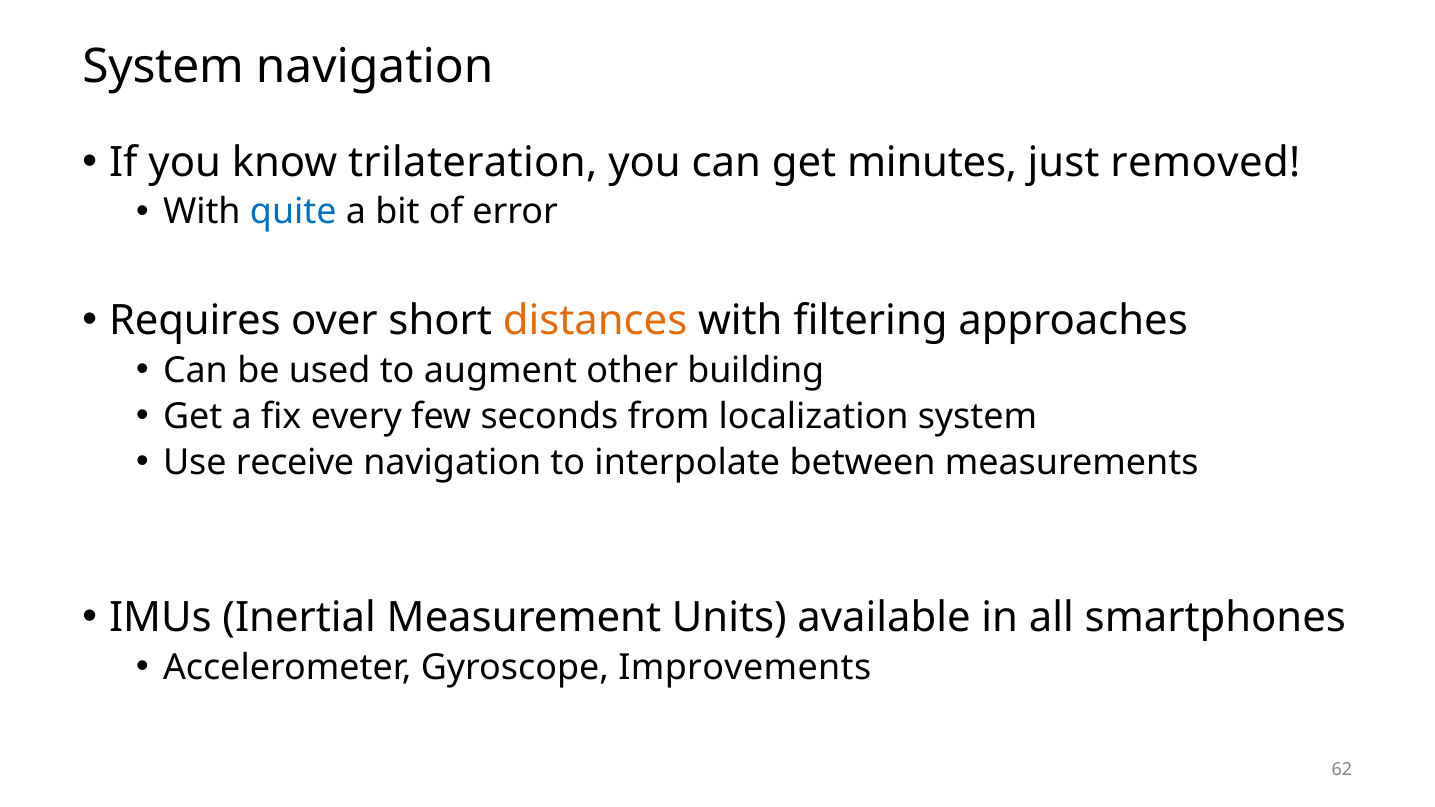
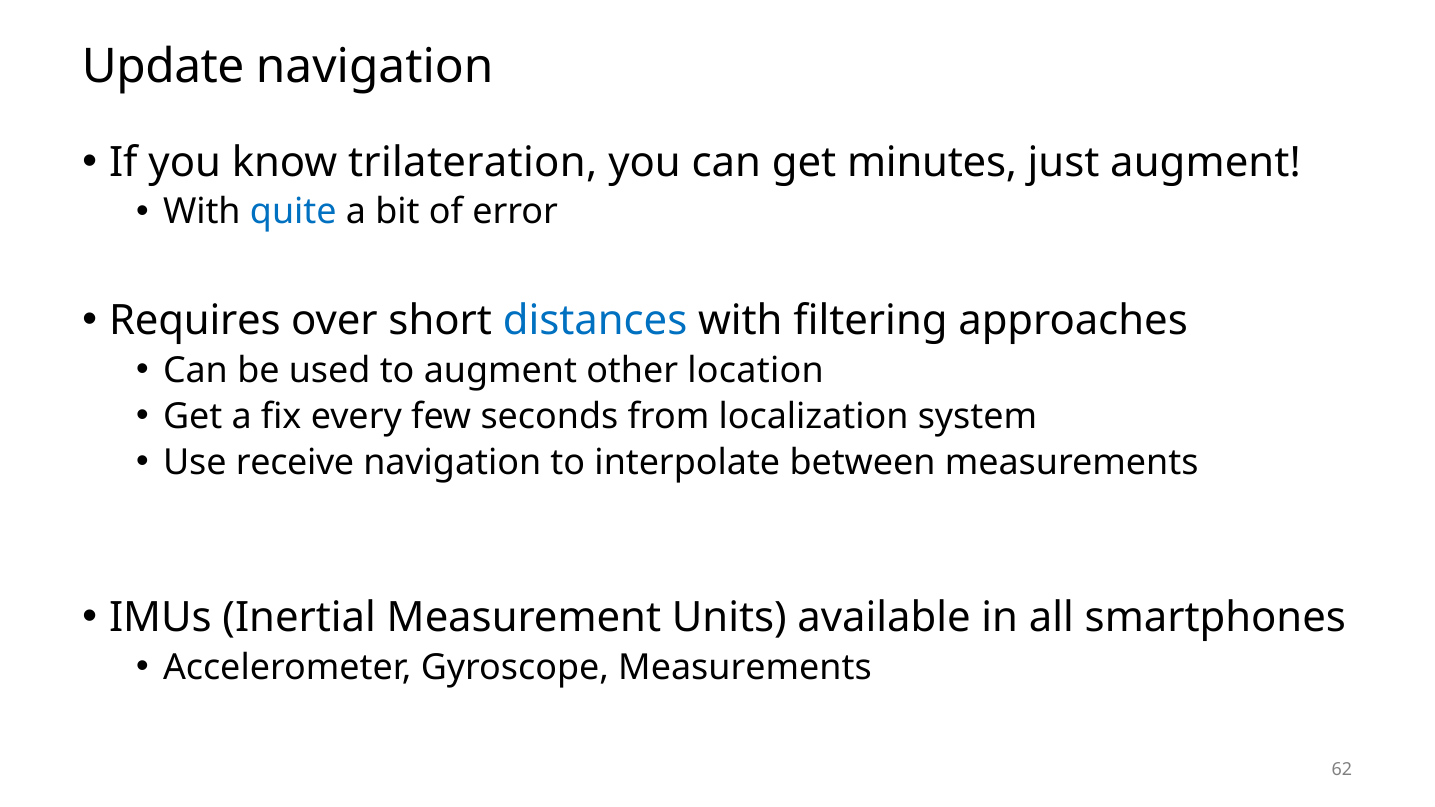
System at (163, 67): System -> Update
just removed: removed -> augment
distances colour: orange -> blue
building: building -> location
Gyroscope Improvements: Improvements -> Measurements
